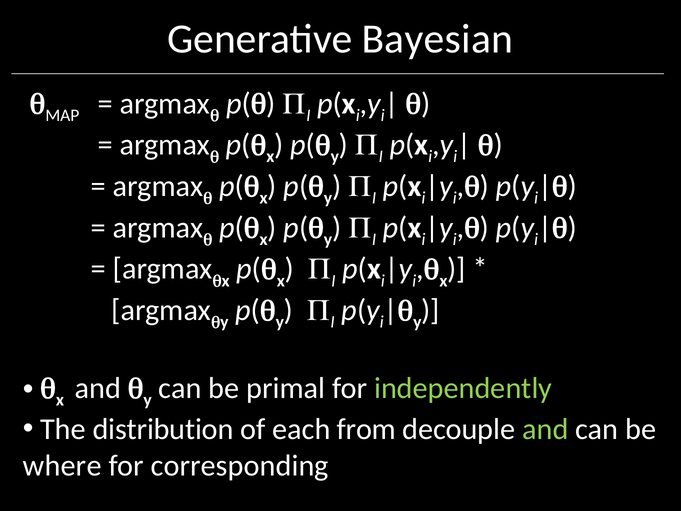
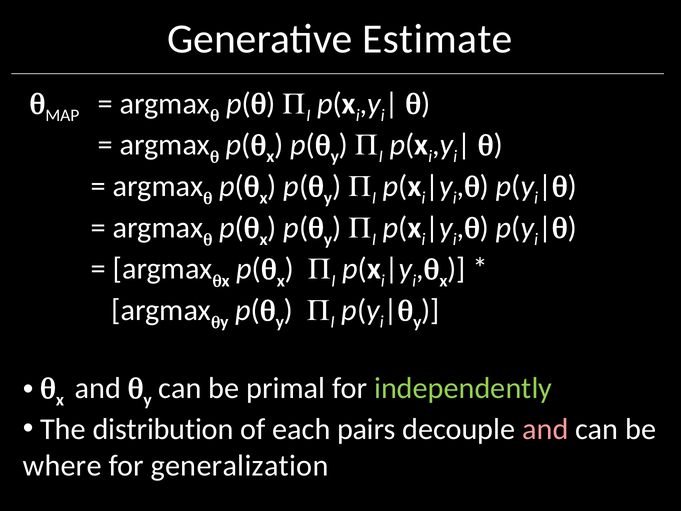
Bayesian: Bayesian -> Estimate
from: from -> pairs
and at (545, 429) colour: light green -> pink
corresponding: corresponding -> generalization
